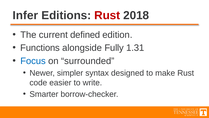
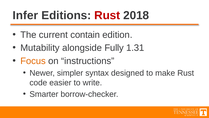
defined: defined -> contain
Functions: Functions -> Mutability
Focus colour: blue -> orange
surrounded: surrounded -> instructions
